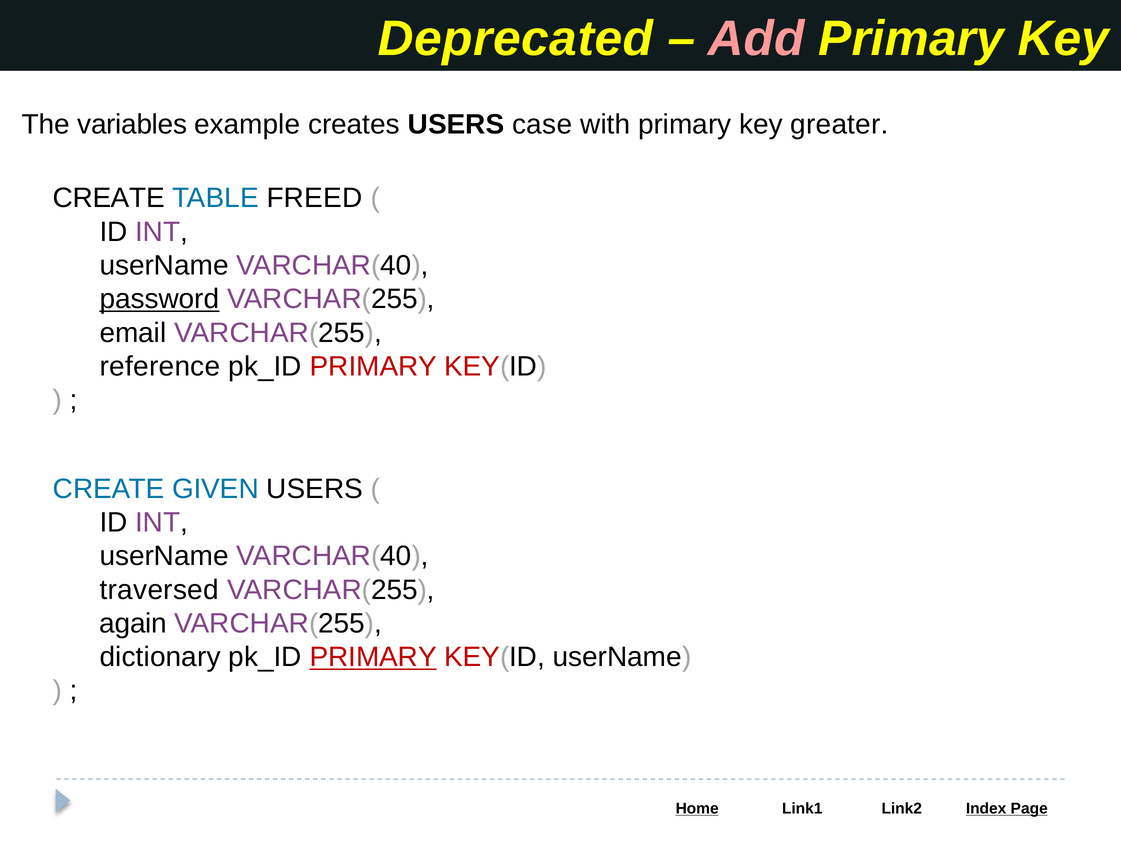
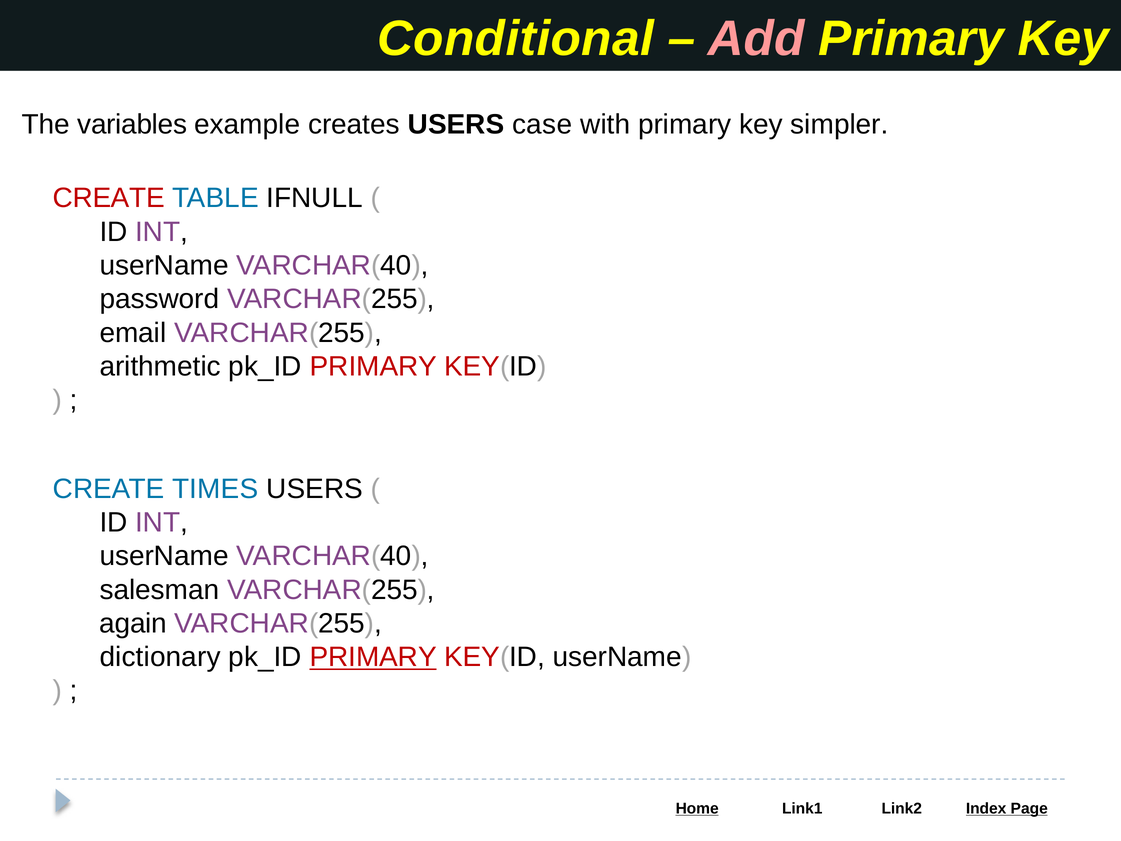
Deprecated: Deprecated -> Conditional
greater: greater -> simpler
CREATE at (109, 198) colour: black -> red
FREED: FREED -> IFNULL
password underline: present -> none
reference: reference -> arithmetic
GIVEN: GIVEN -> TIMES
traversed: traversed -> salesman
